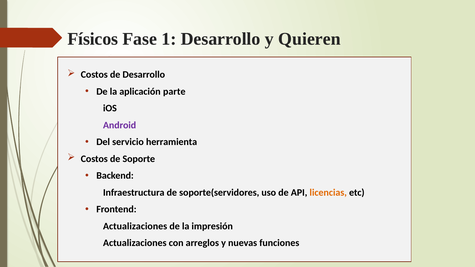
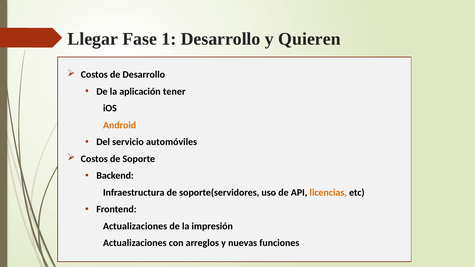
Físicos: Físicos -> Llegar
parte: parte -> tener
Android colour: purple -> orange
herramienta: herramienta -> automóviles
